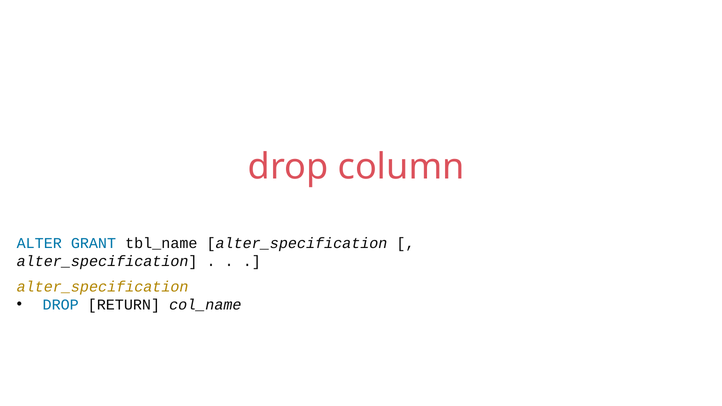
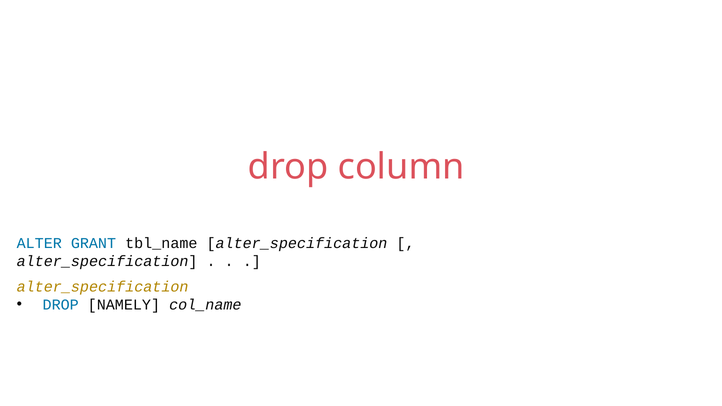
RETURN: RETURN -> NAMELY
